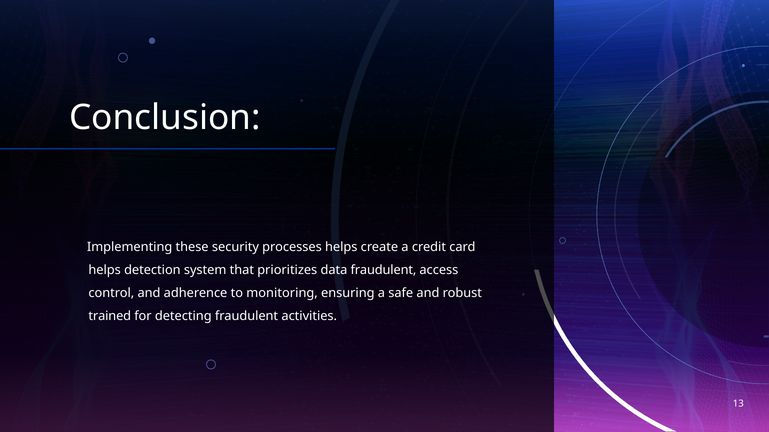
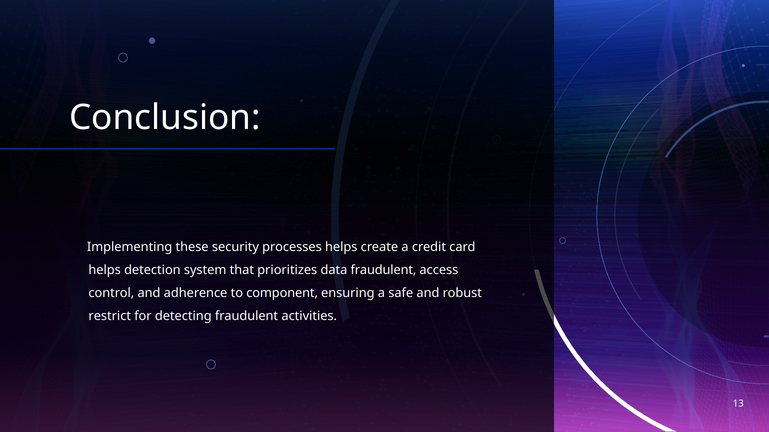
monitoring: monitoring -> component
trained: trained -> restrict
